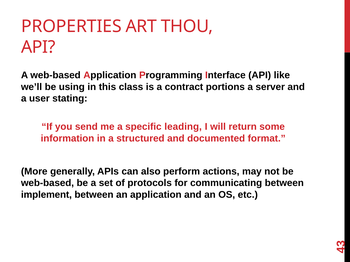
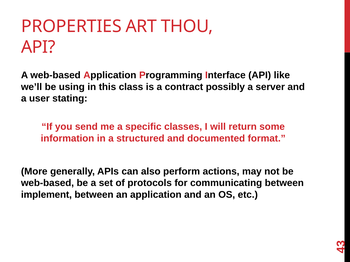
portions: portions -> possibly
leading: leading -> classes
